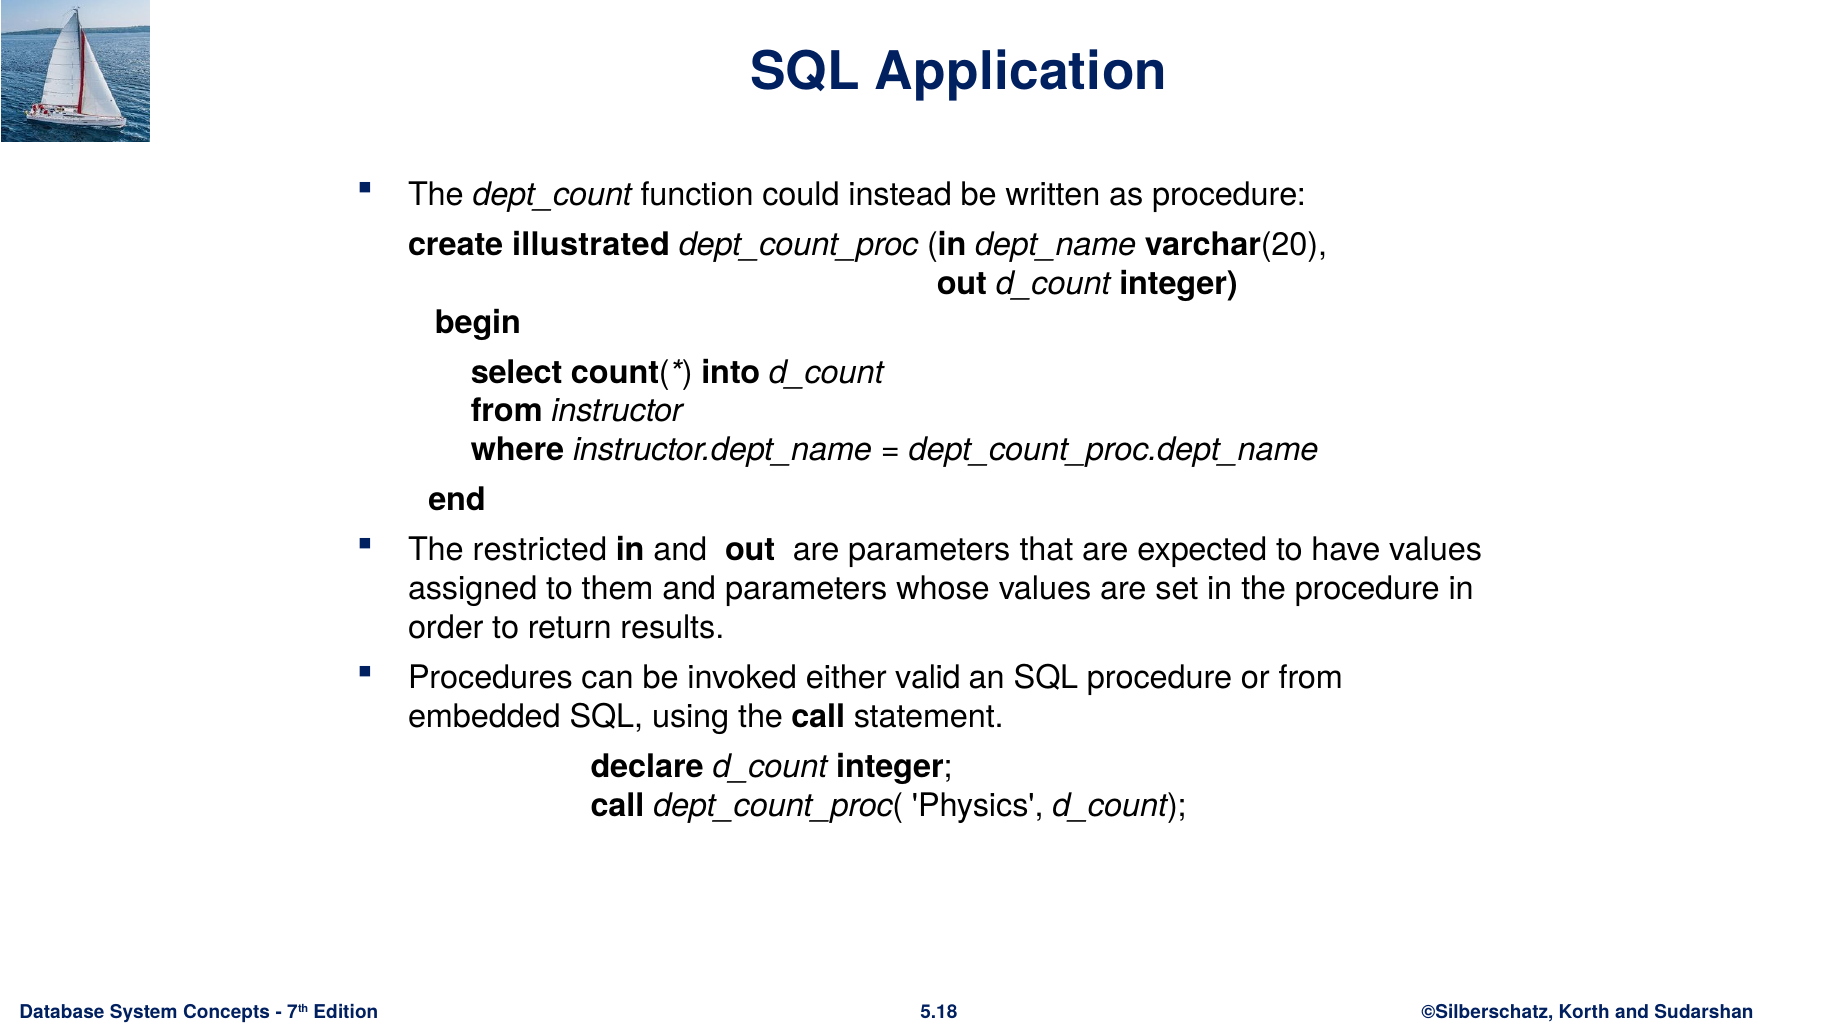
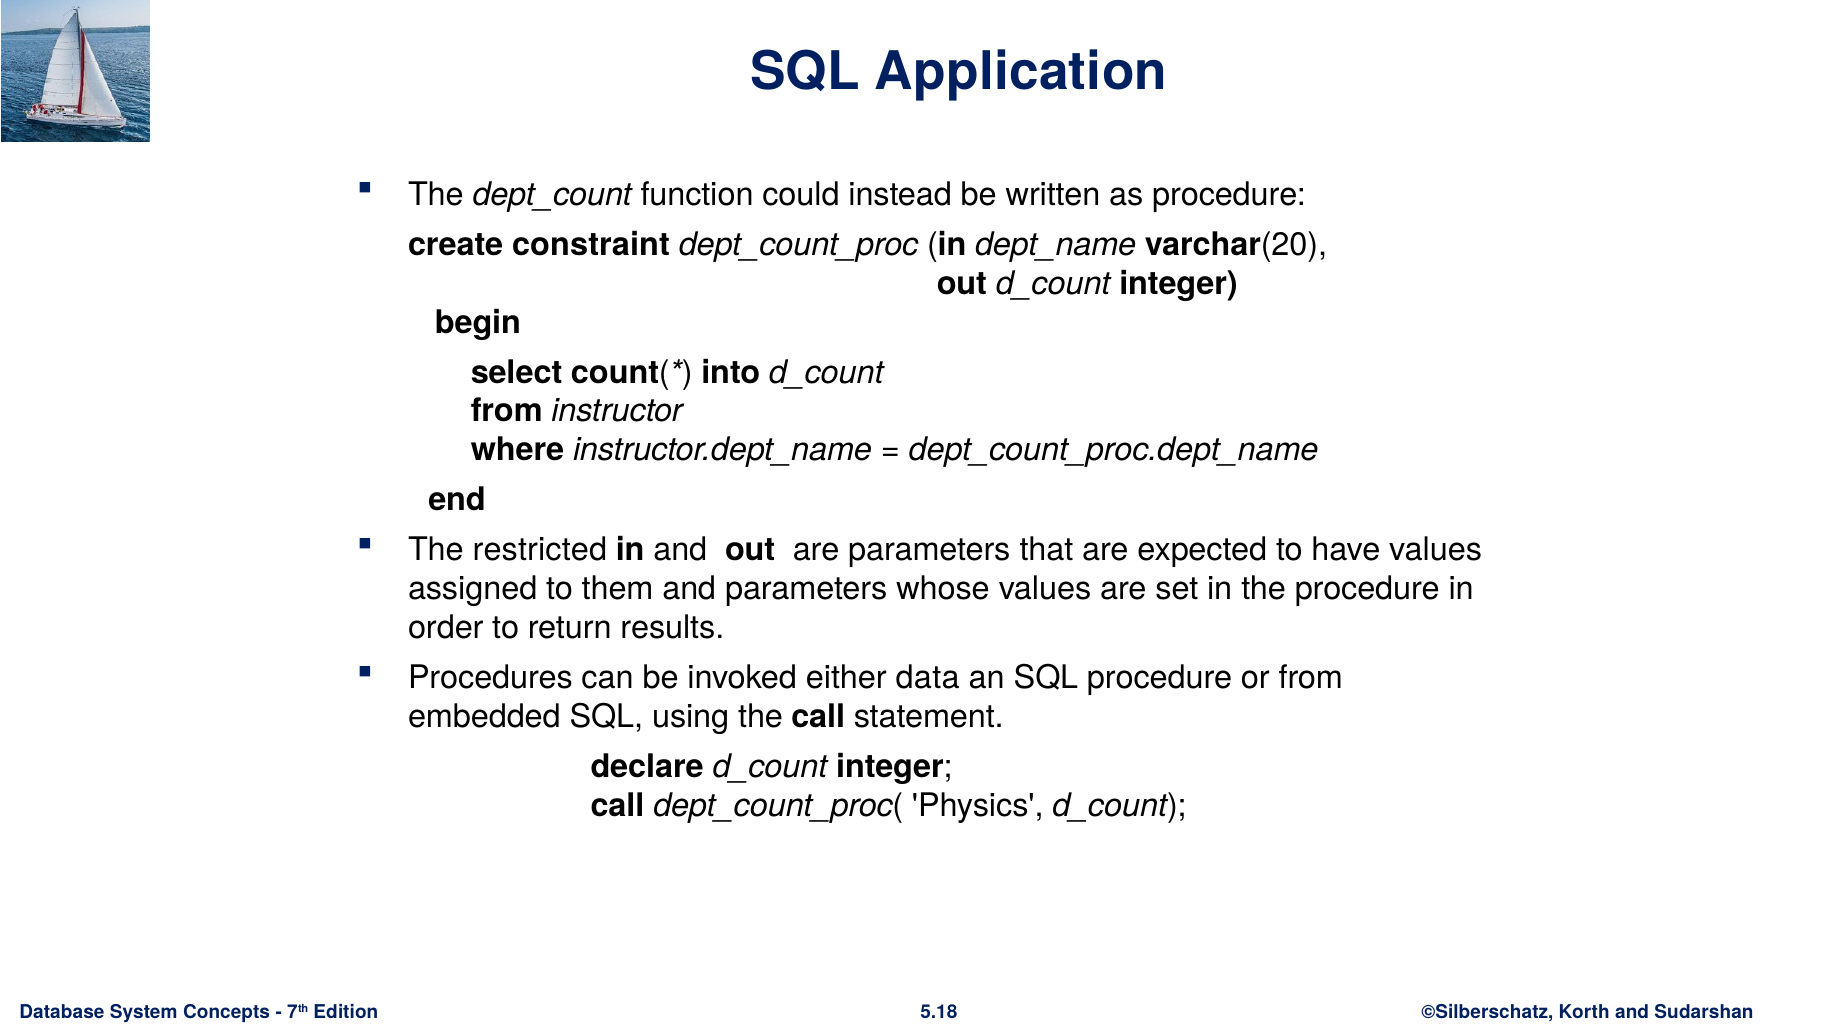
illustrated: illustrated -> constraint
valid: valid -> data
